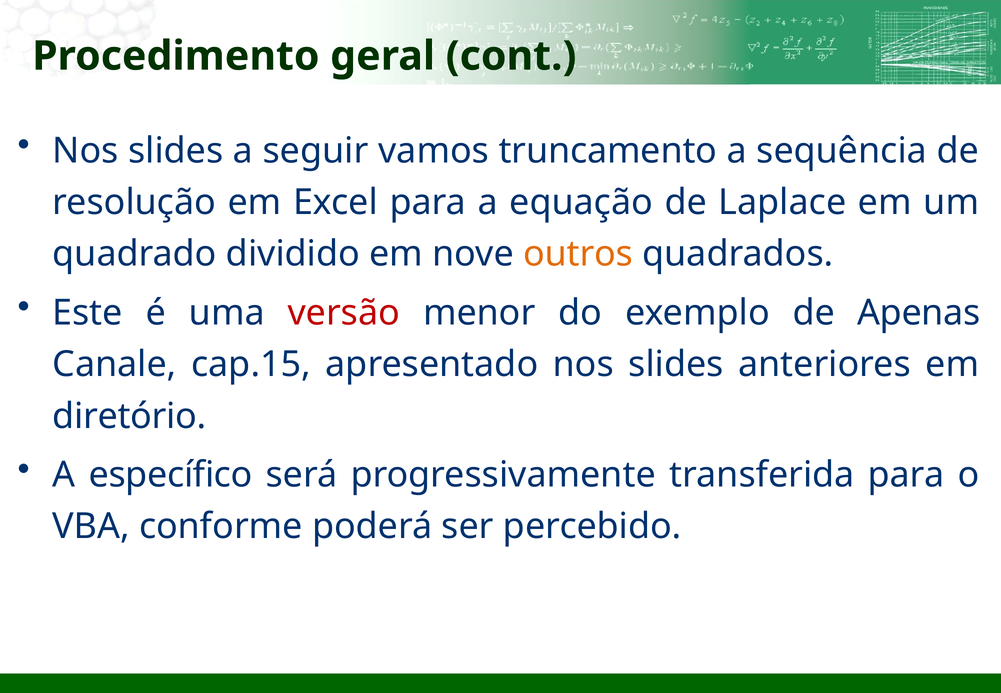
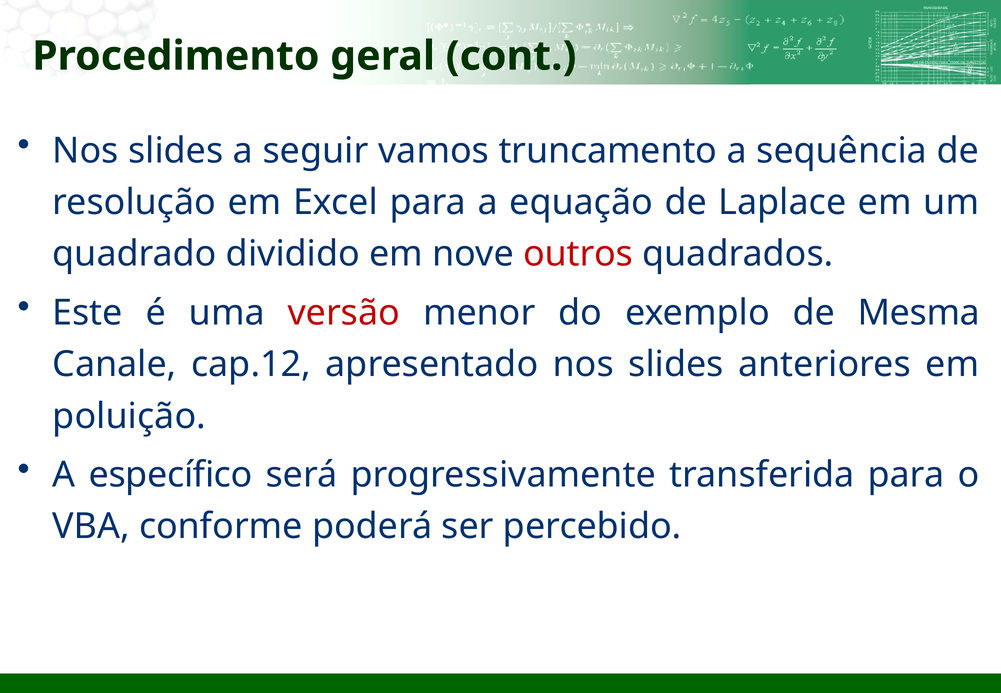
outros colour: orange -> red
Apenas: Apenas -> Mesma
cap.15: cap.15 -> cap.12
diretório: diretório -> poluição
